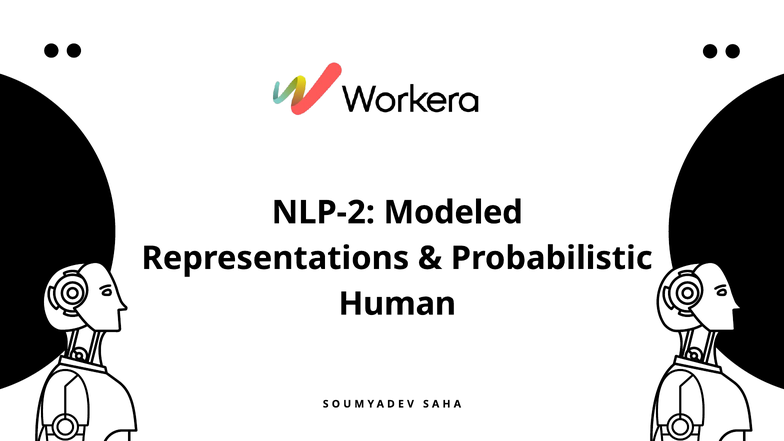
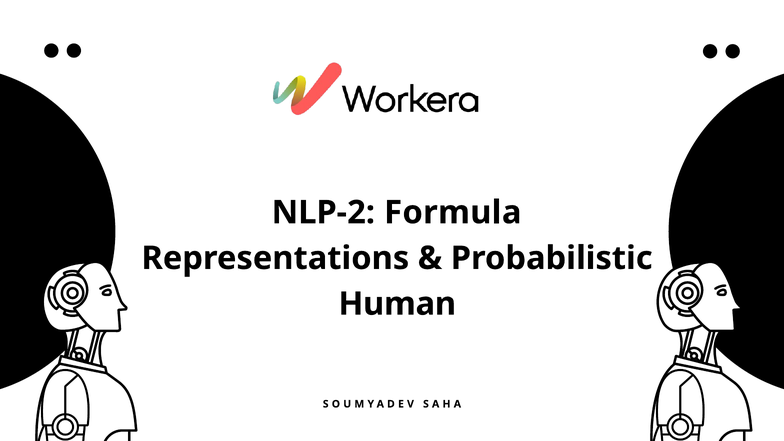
Modeled: Modeled -> Formula
